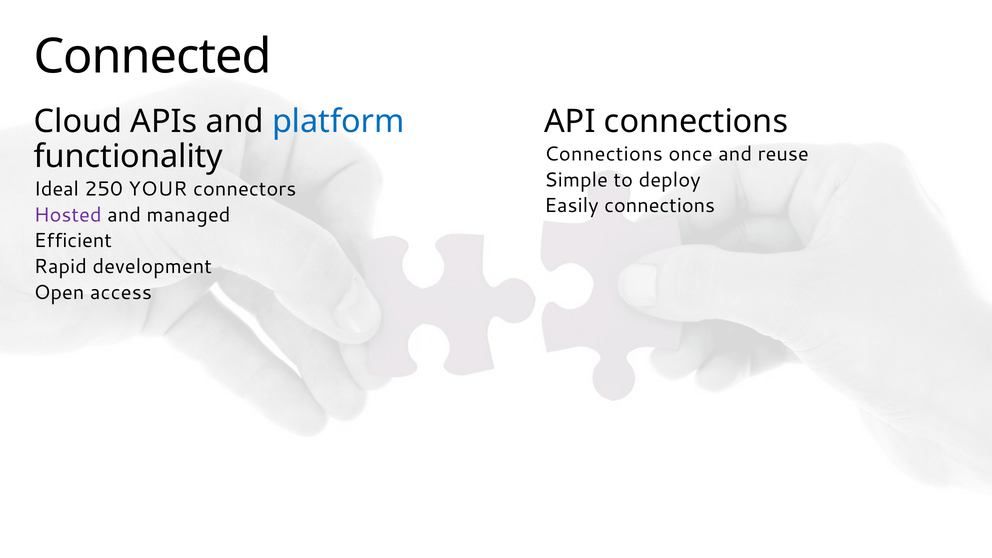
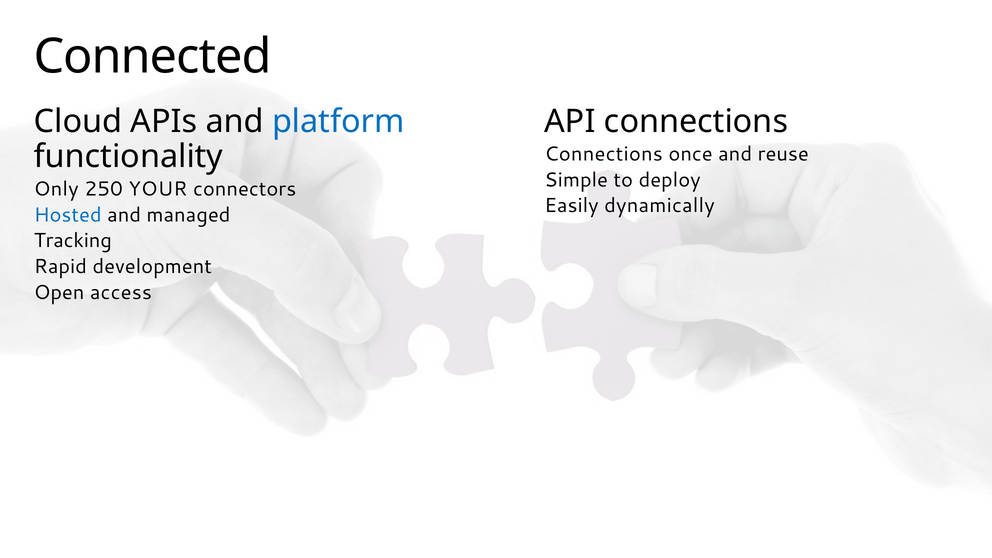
Ideal: Ideal -> Only
Easily connections: connections -> dynamically
Hosted colour: purple -> blue
Efficient: Efficient -> Tracking
